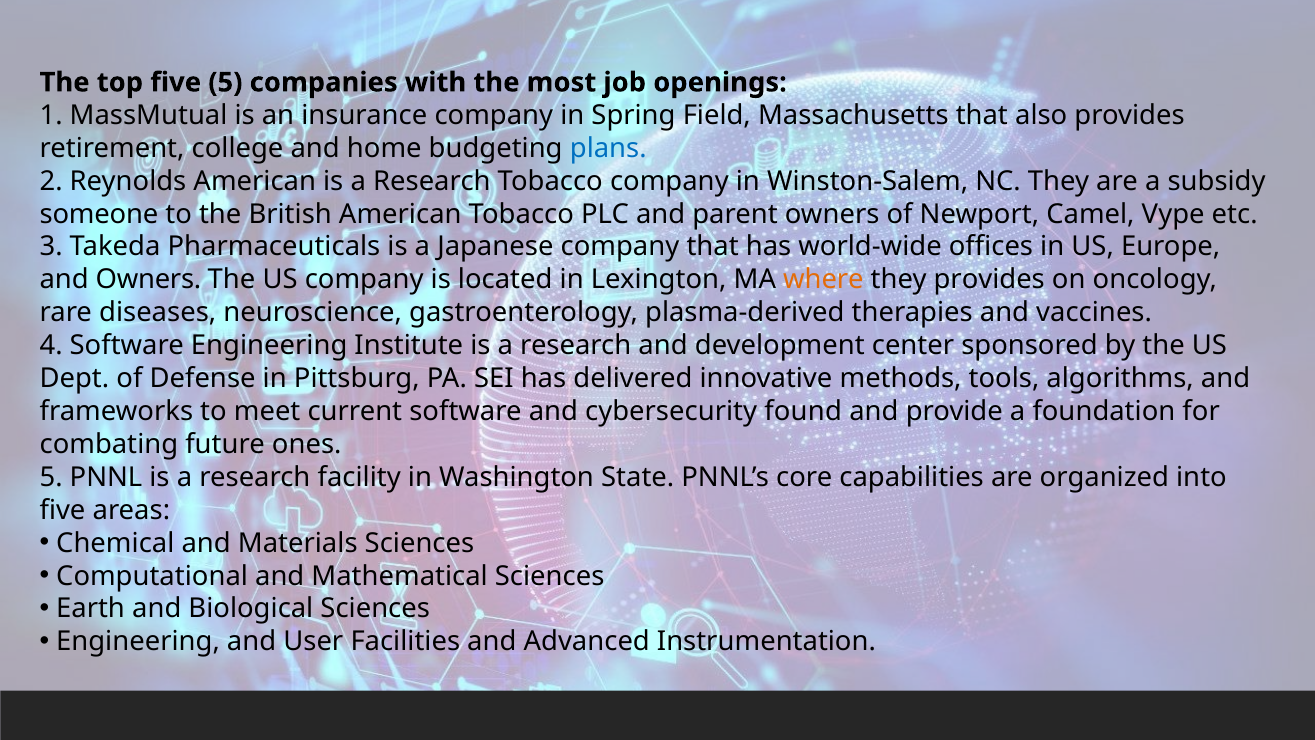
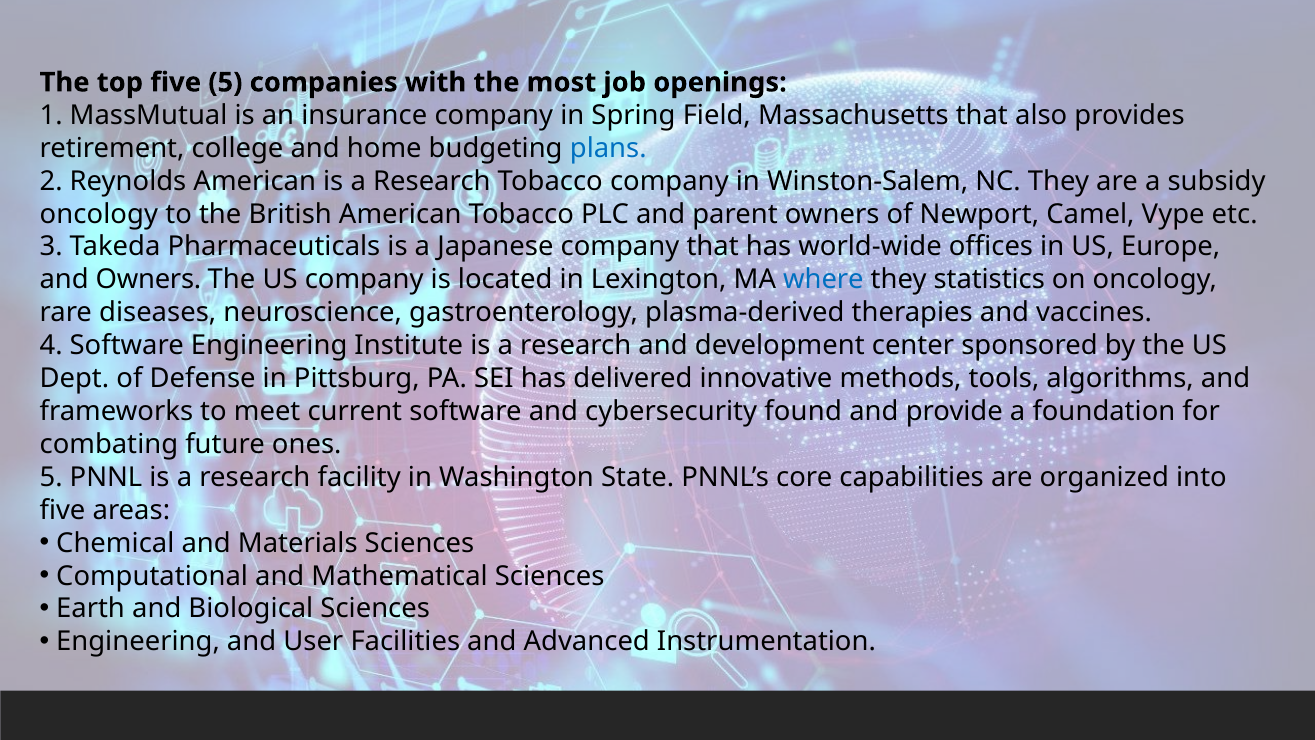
someone at (99, 214): someone -> oncology
where colour: orange -> blue
they provides: provides -> statistics
